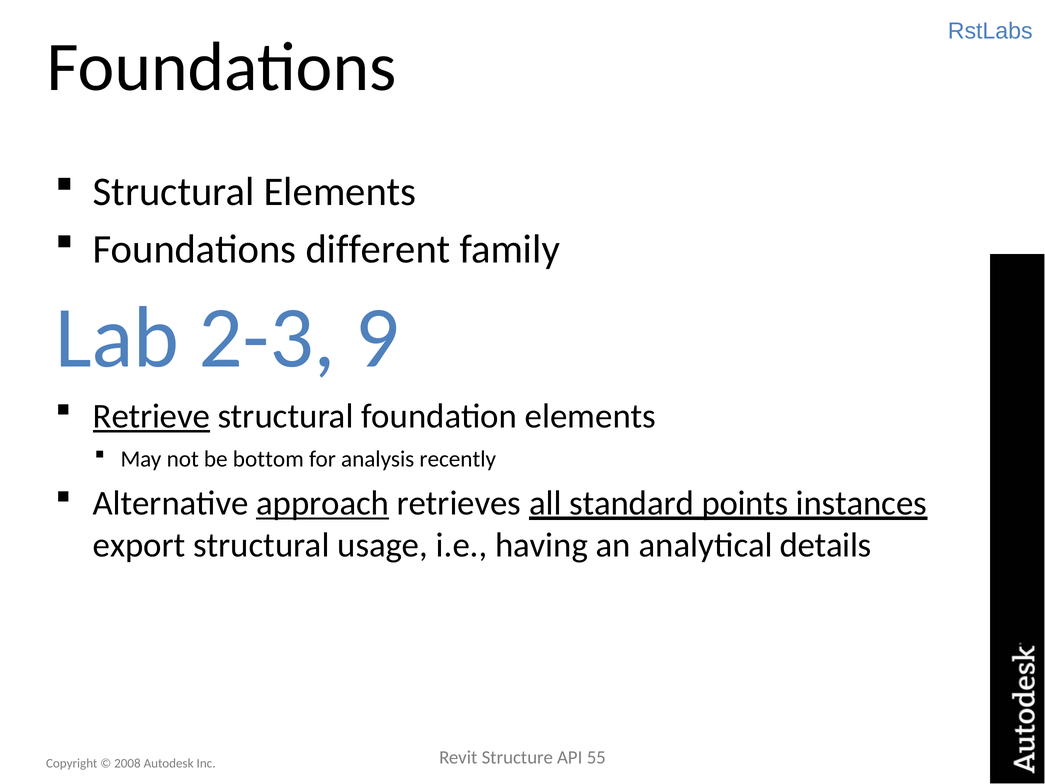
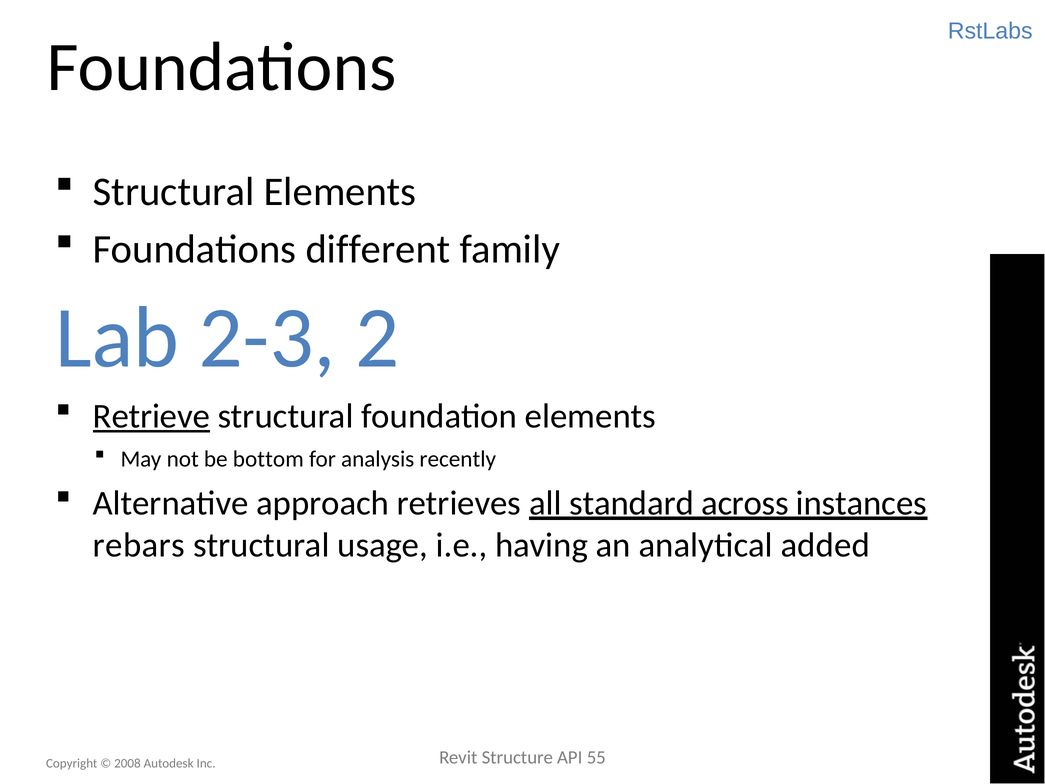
9: 9 -> 2
approach underline: present -> none
points: points -> across
export: export -> rebars
details: details -> added
